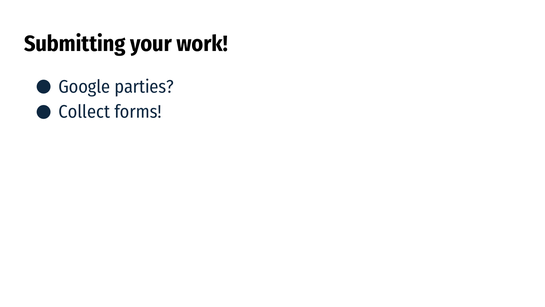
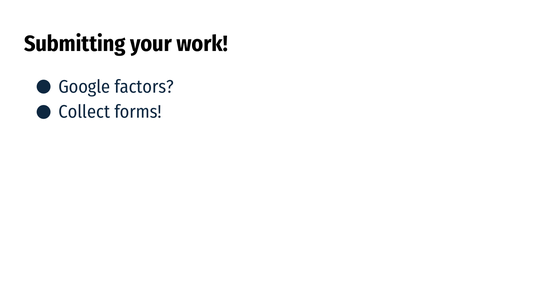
parties: parties -> factors
